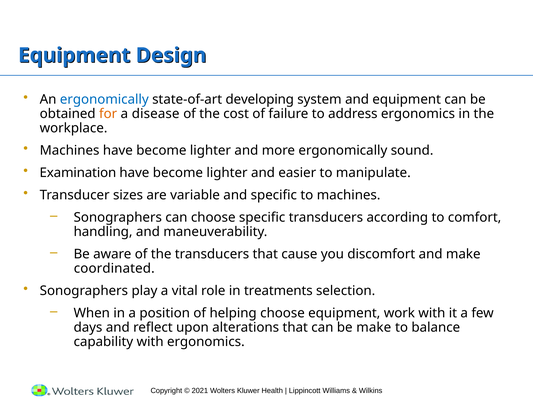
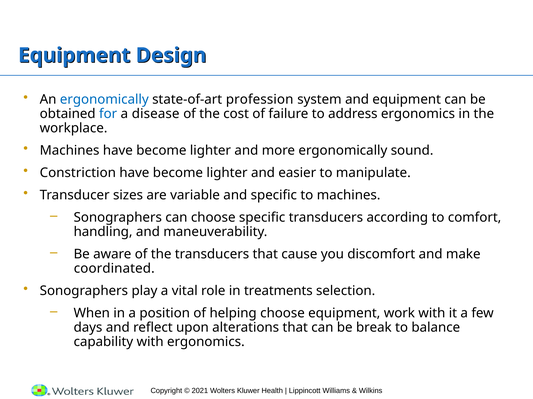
developing: developing -> profession
for colour: orange -> blue
Examination: Examination -> Constriction
be make: make -> break
